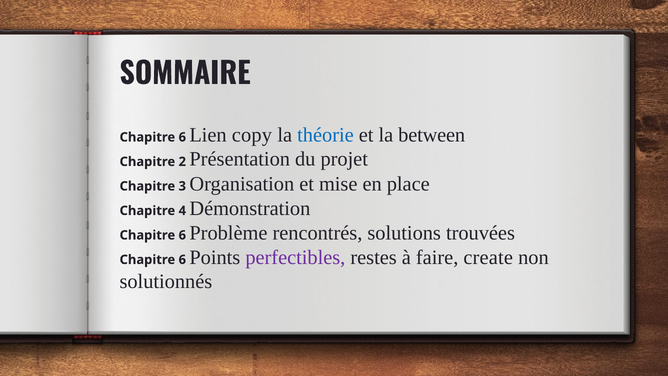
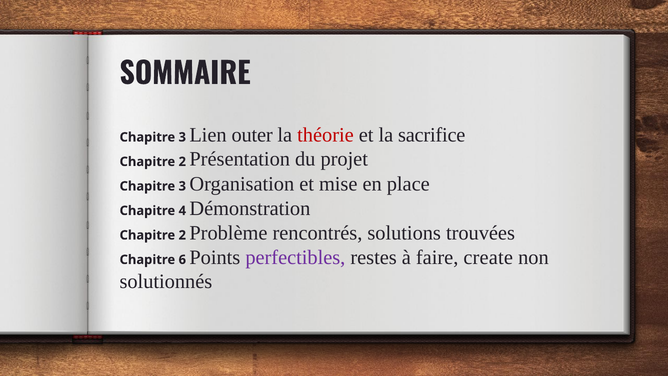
6 at (182, 137): 6 -> 3
copy: copy -> outer
théorie colour: blue -> red
between: between -> sacrifice
6 at (182, 235): 6 -> 2
